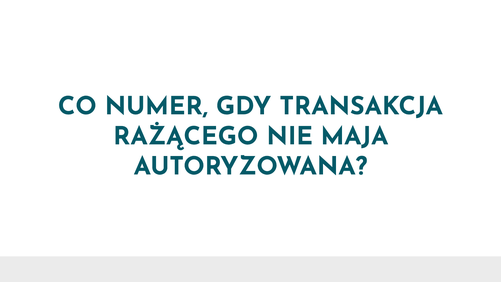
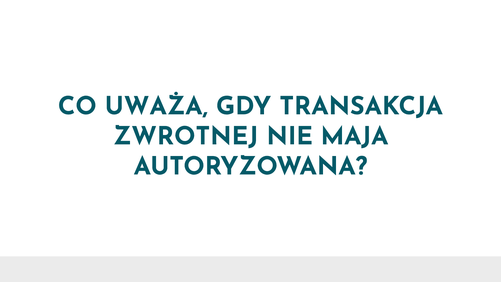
NUMER: NUMER -> UWAŻA
RAŻĄCEGO: RAŻĄCEGO -> ZWROTNEJ
